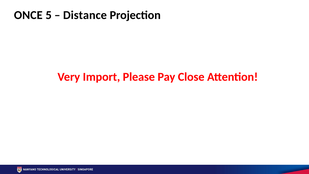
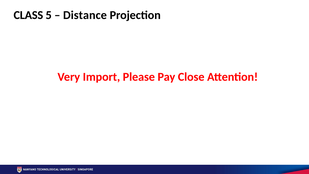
ONCE: ONCE -> CLASS
